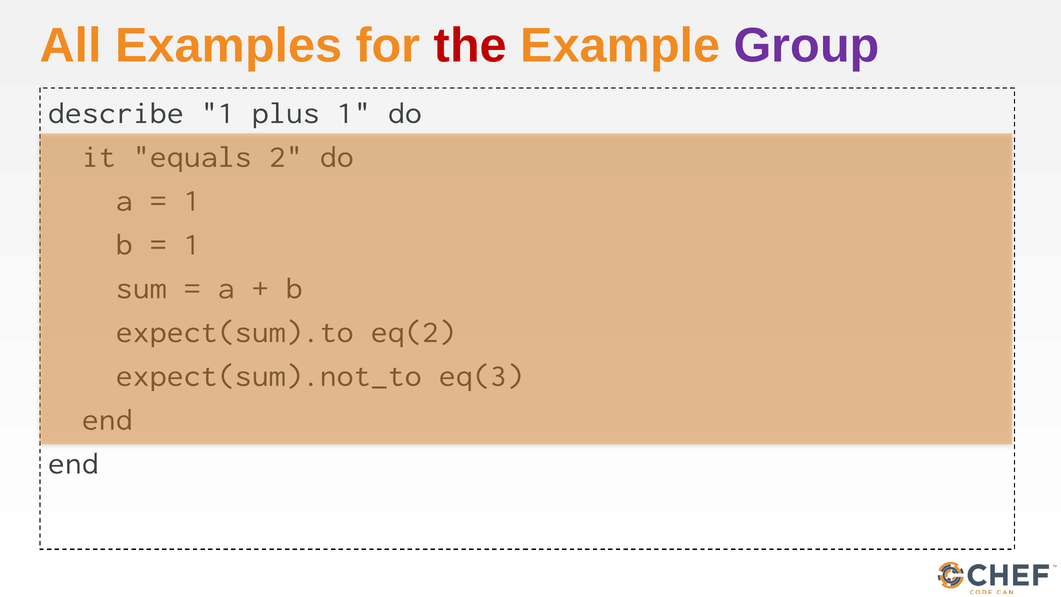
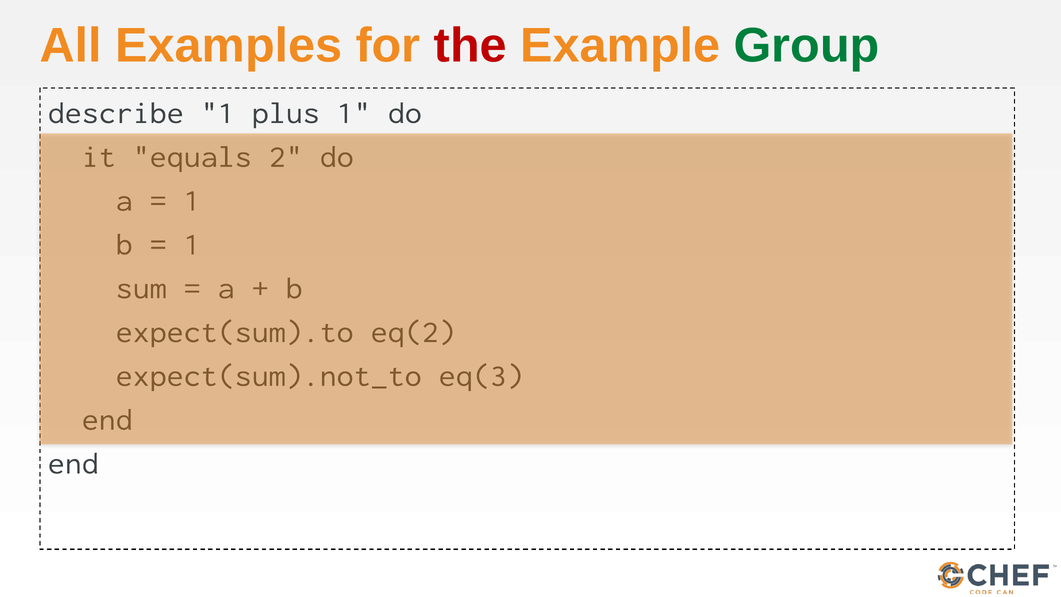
Group colour: purple -> green
